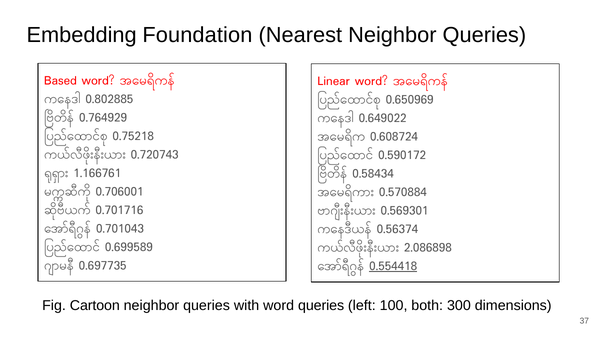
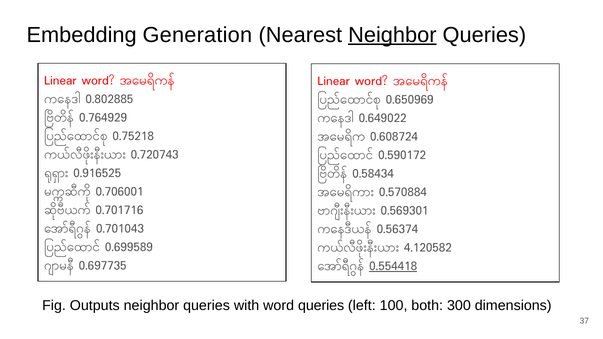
Foundation: Foundation -> Generation
Neighbor at (392, 35) underline: none -> present
Based at (60, 81): Based -> Linear
1.166761: 1.166761 -> 0.916525
2.086898: 2.086898 -> 4.120582
Cartoon: Cartoon -> Outputs
